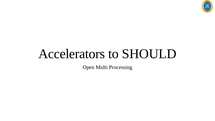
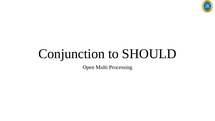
Accelerators: Accelerators -> Conjunction
